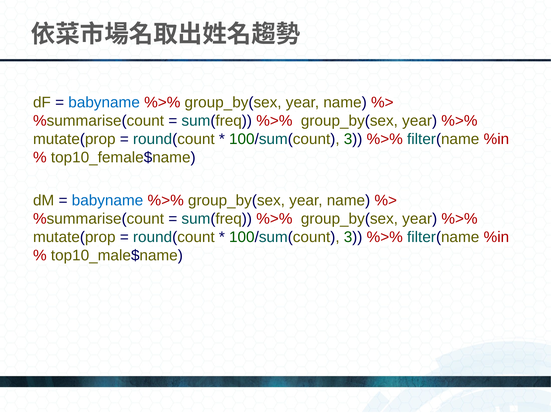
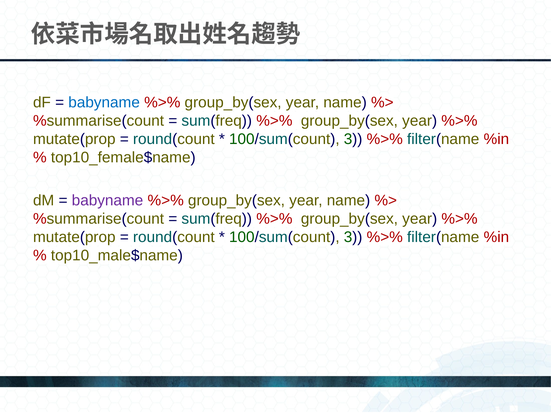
babyname at (107, 200) colour: blue -> purple
